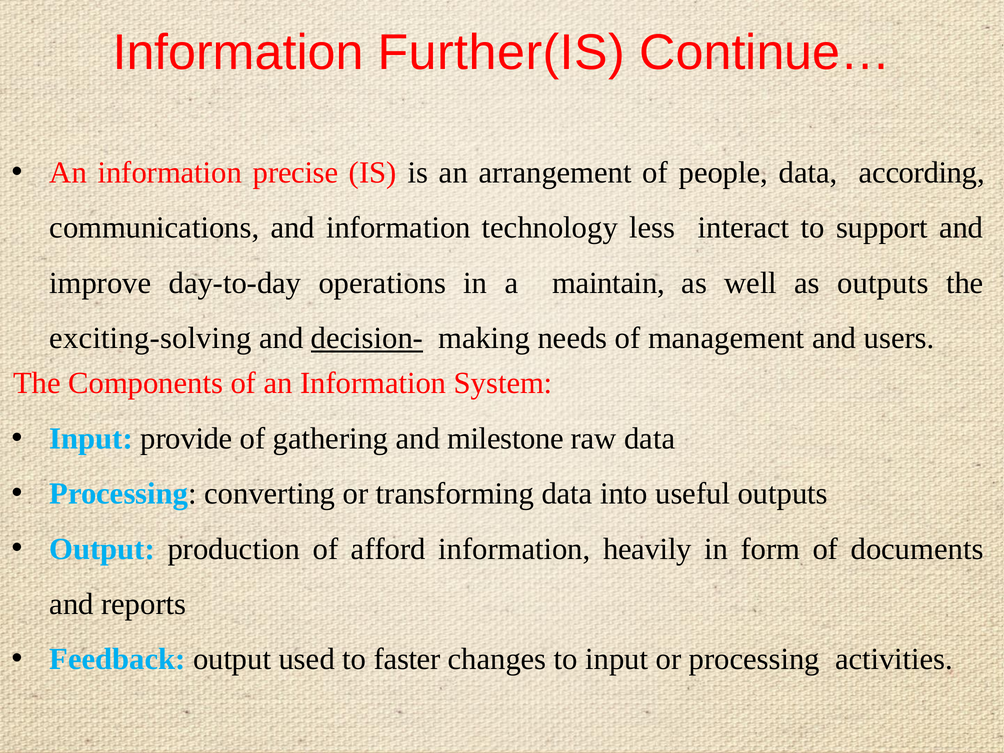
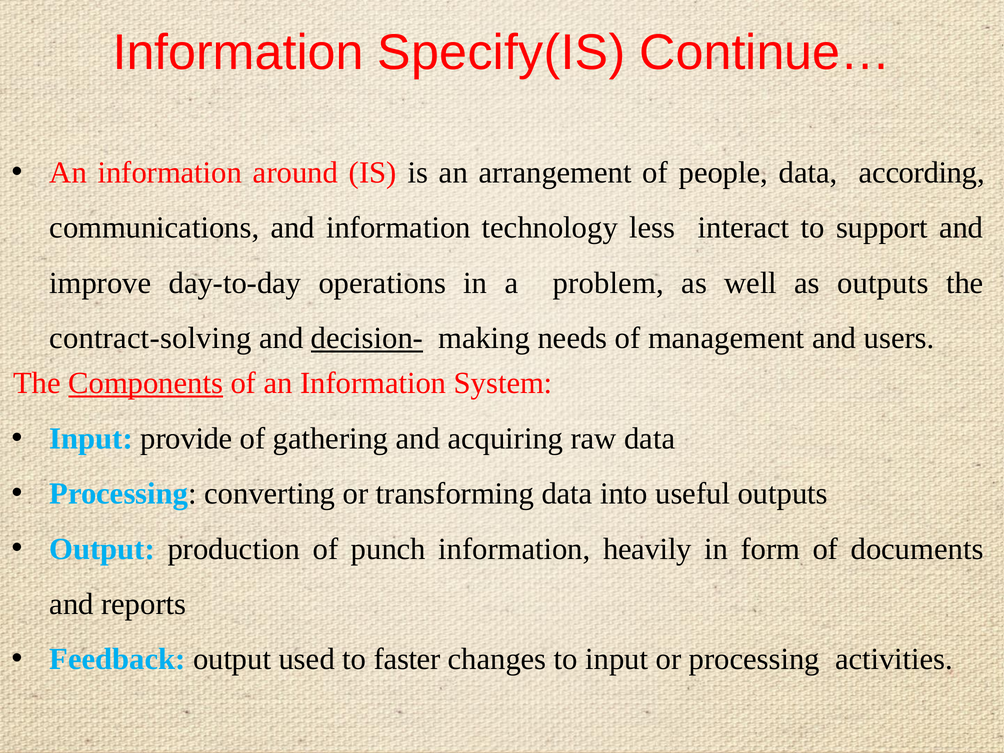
Further(IS: Further(IS -> Specify(IS
precise: precise -> around
maintain: maintain -> problem
exciting-solving: exciting-solving -> contract-solving
Components underline: none -> present
milestone: milestone -> acquiring
afford: afford -> punch
